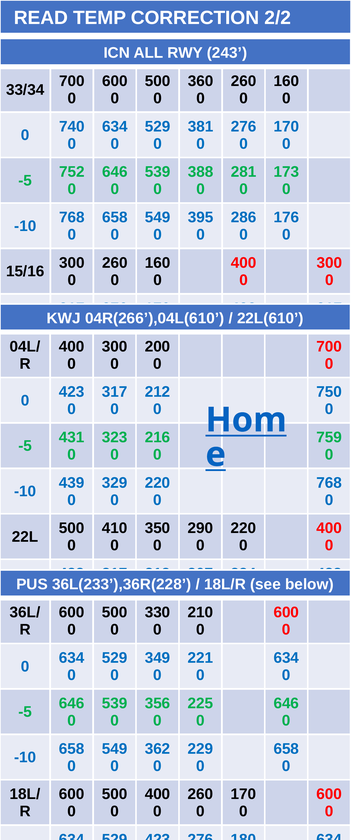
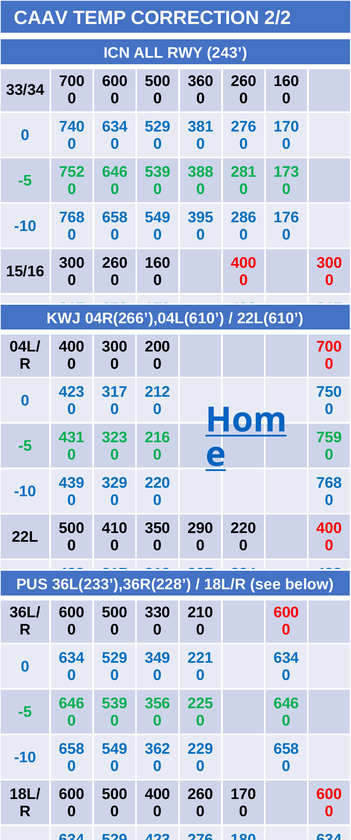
READ: READ -> CAAV
